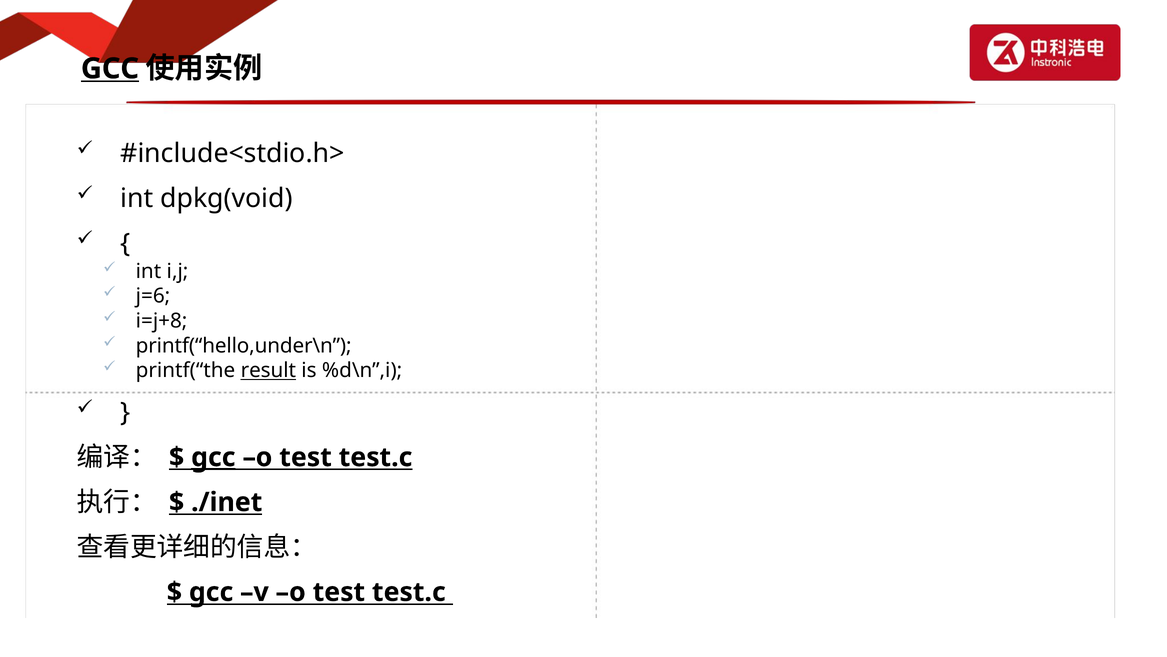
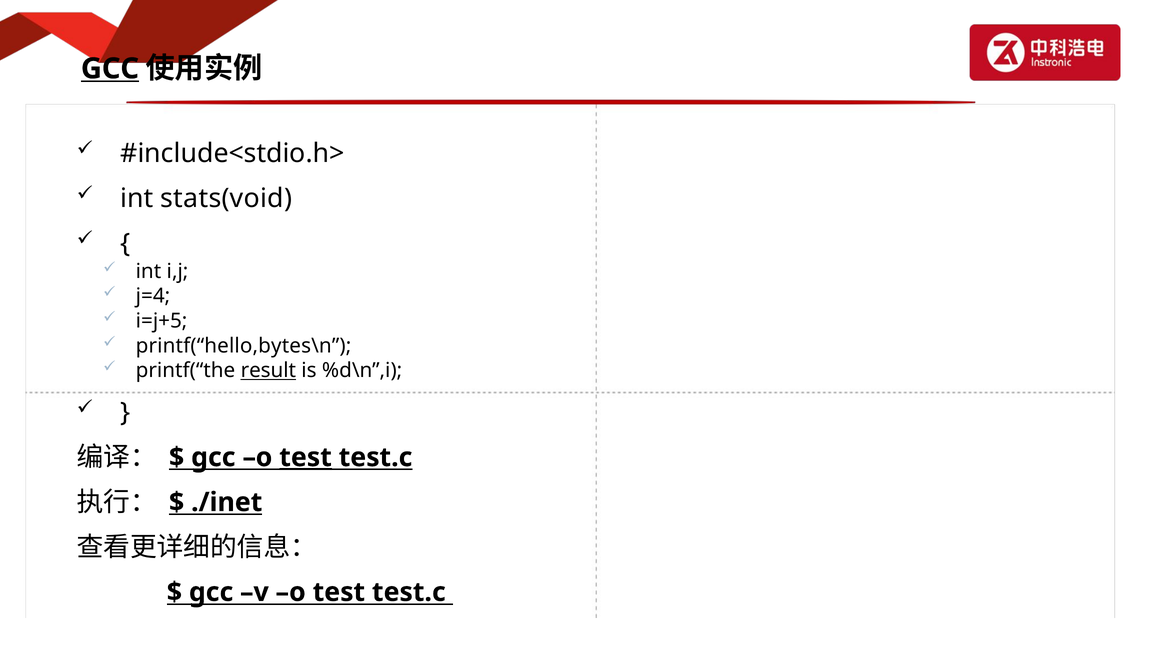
dpkg(void: dpkg(void -> stats(void
j=6: j=6 -> j=4
i=j+8: i=j+8 -> i=j+5
printf(“hello,under\n: printf(“hello,under\n -> printf(“hello,bytes\n
gcc at (213, 457) underline: present -> none
test at (306, 457) underline: none -> present
